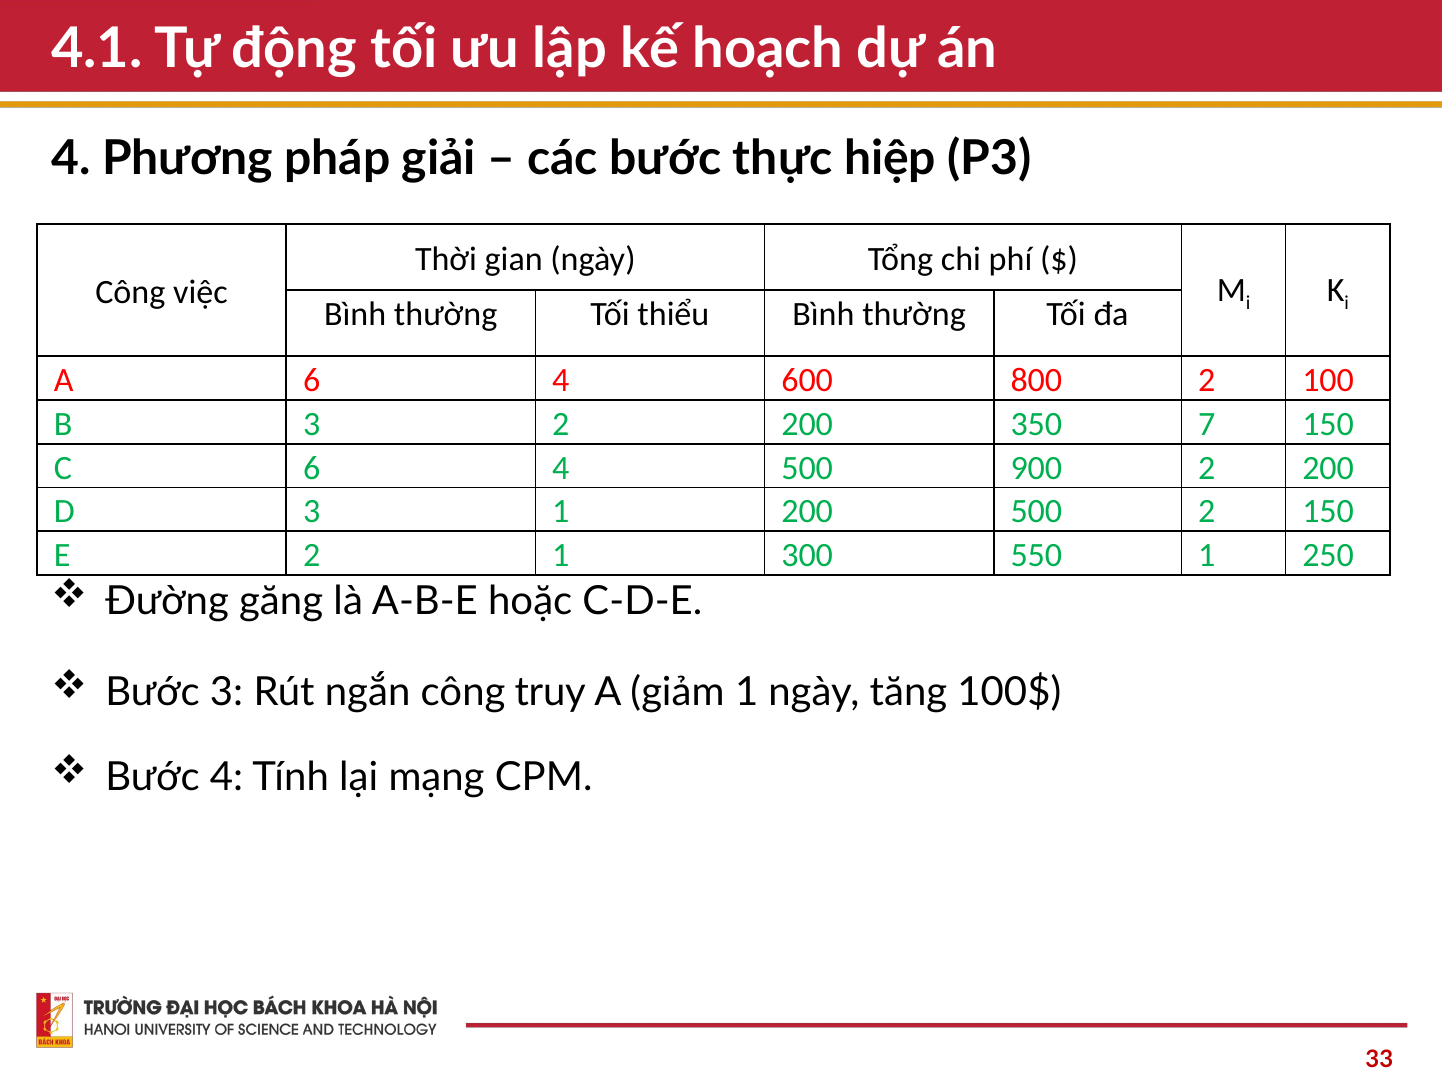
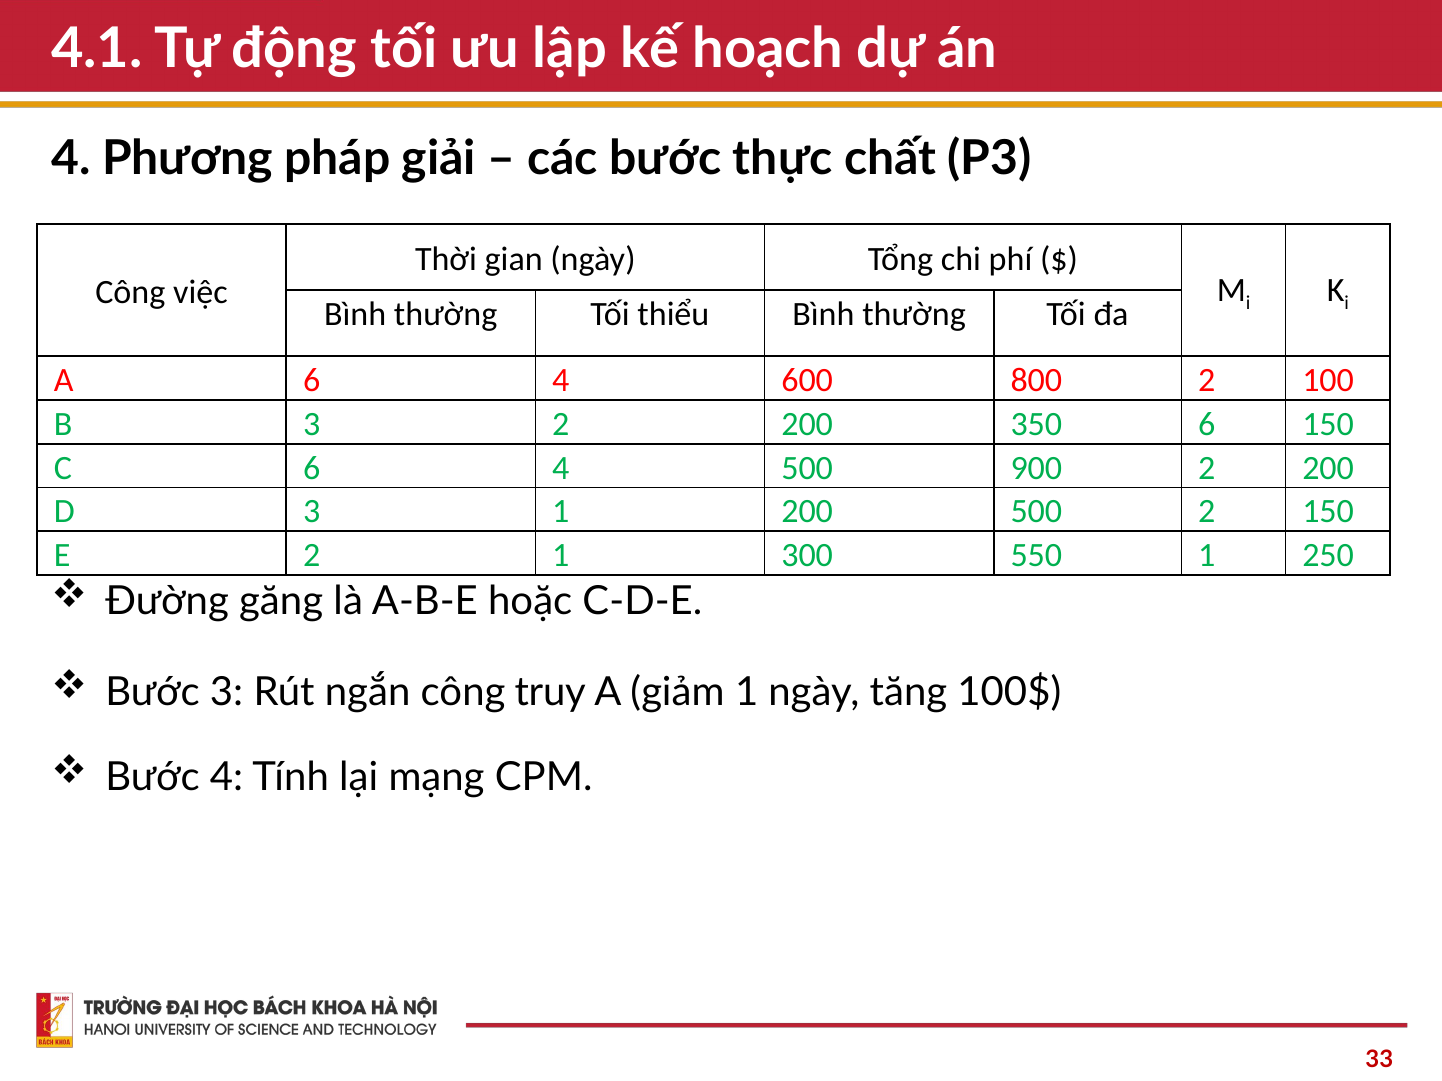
hiệp: hiệp -> chất
350 7: 7 -> 6
